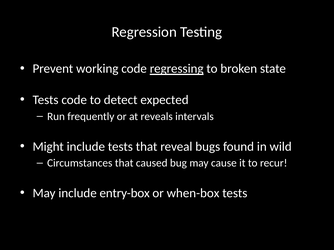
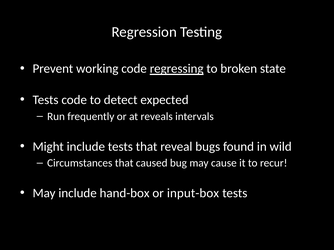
entry-box: entry-box -> hand-box
when-box: when-box -> input-box
